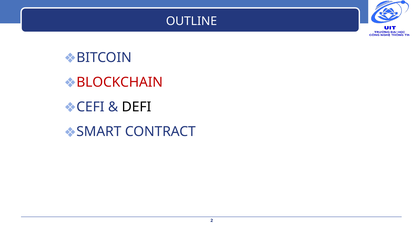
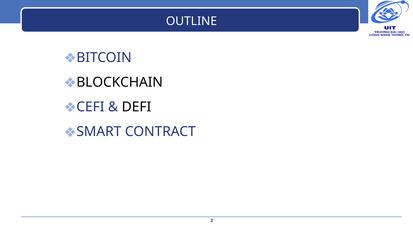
BLOCKCHAIN colour: red -> black
